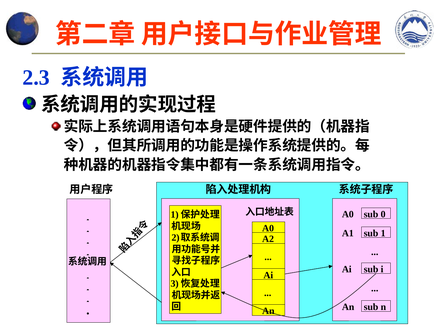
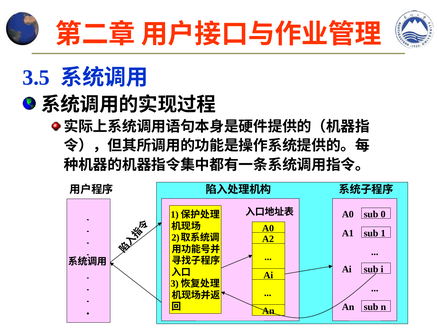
2.3: 2.3 -> 3.5
